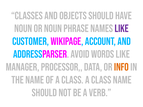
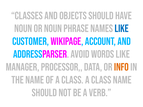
like at (122, 29) colour: purple -> blue
